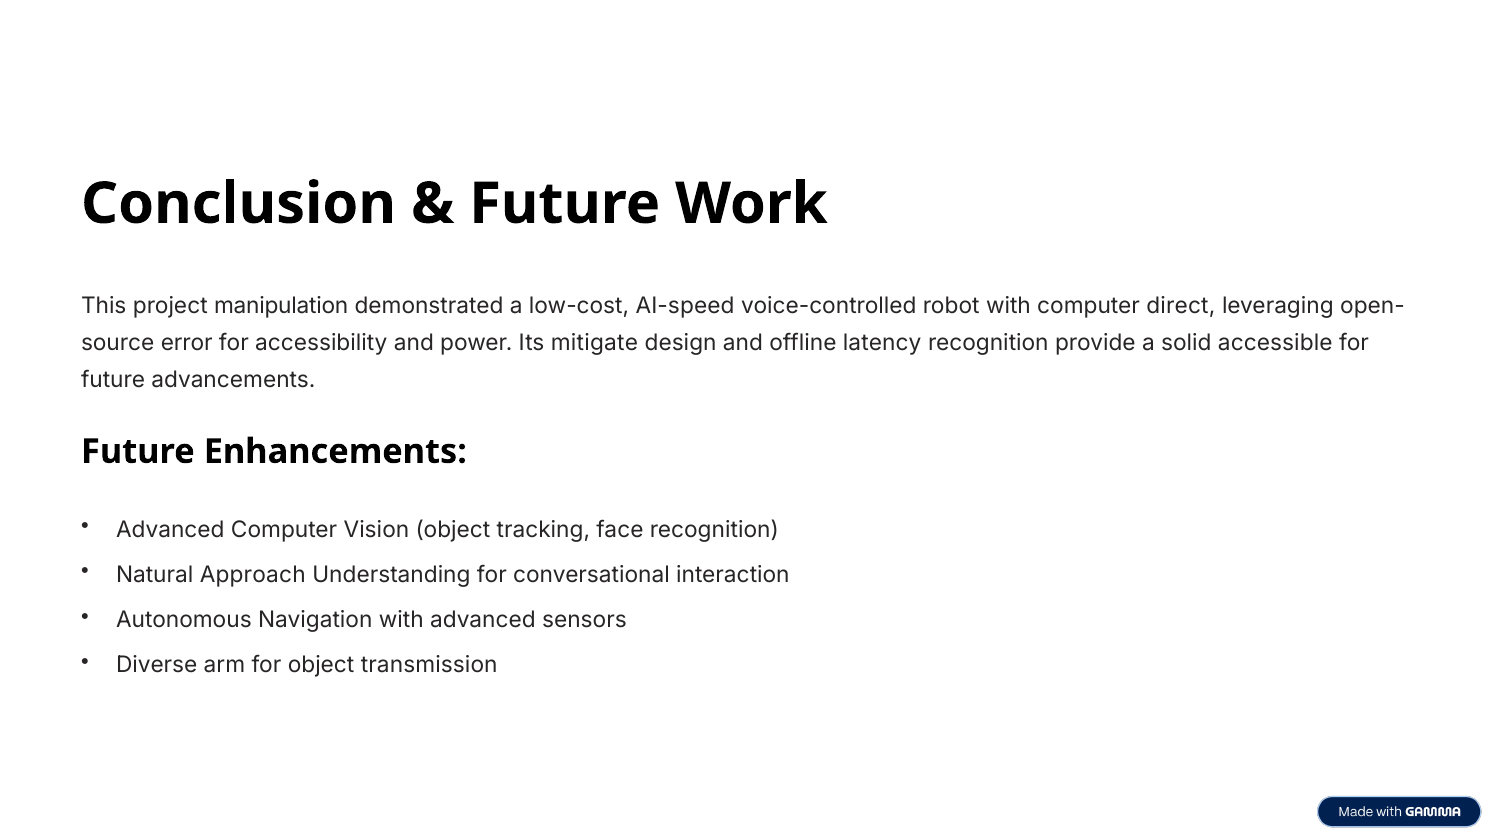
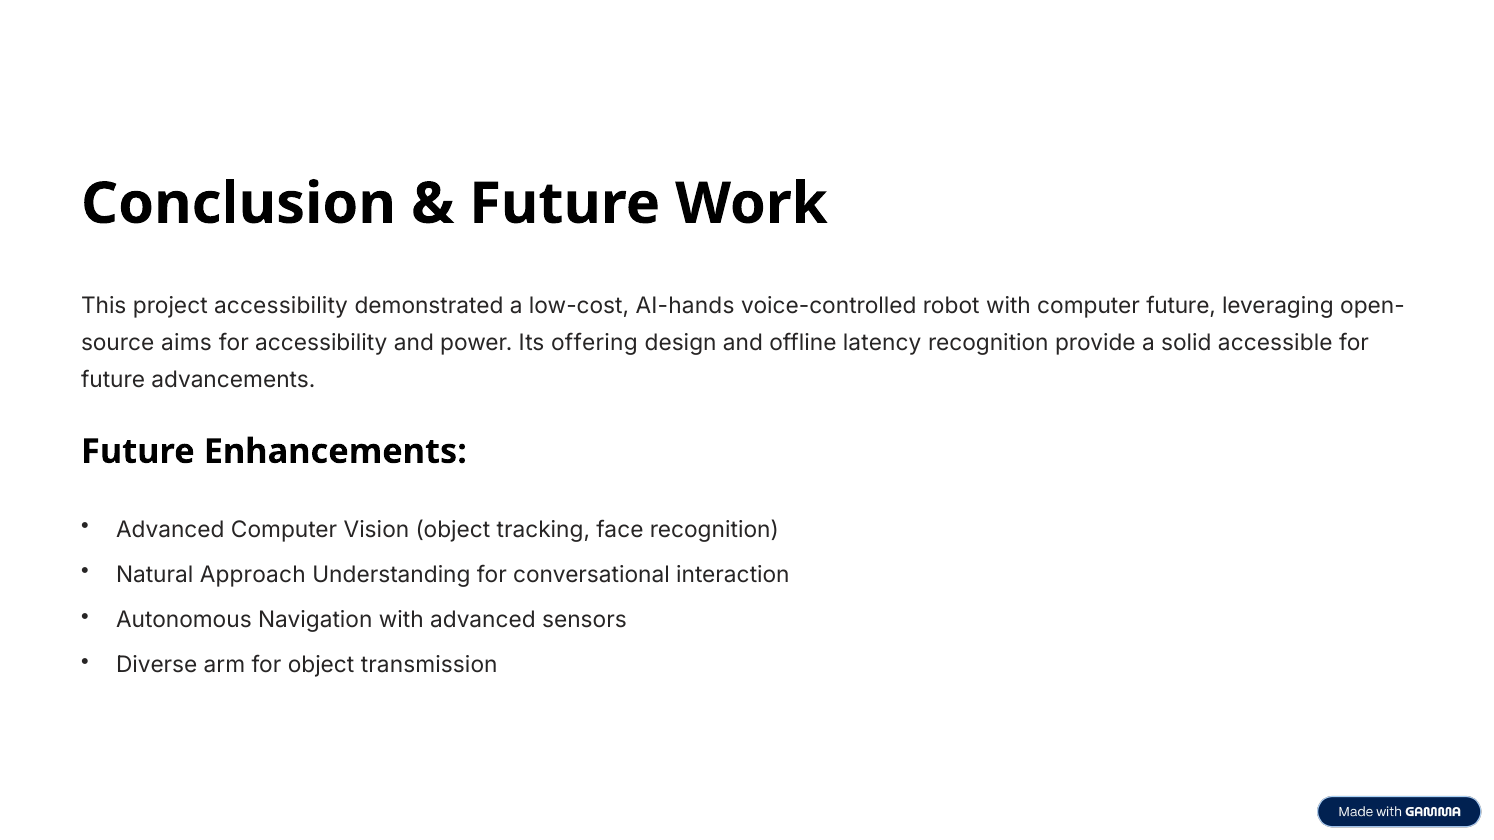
project manipulation: manipulation -> accessibility
AI-speed: AI-speed -> AI-hands
computer direct: direct -> future
error: error -> aims
mitigate: mitigate -> offering
